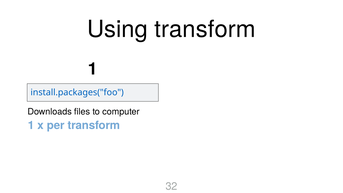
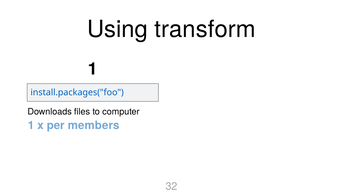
per transform: transform -> members
